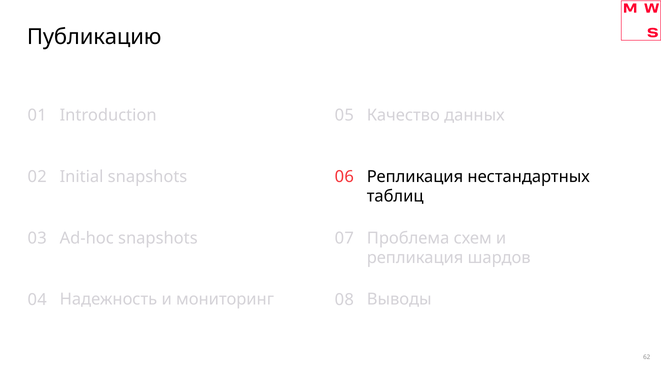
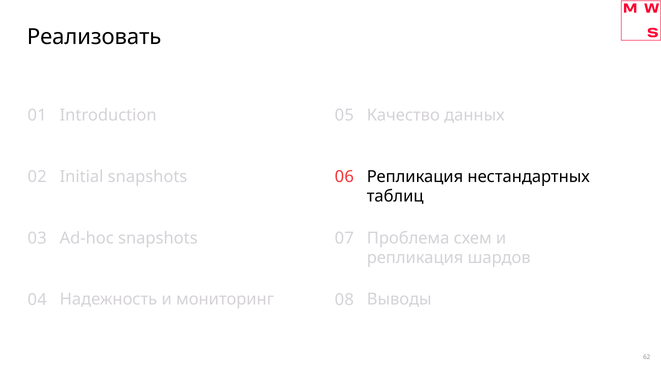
Публикацию: Публикацию -> Реализовать
